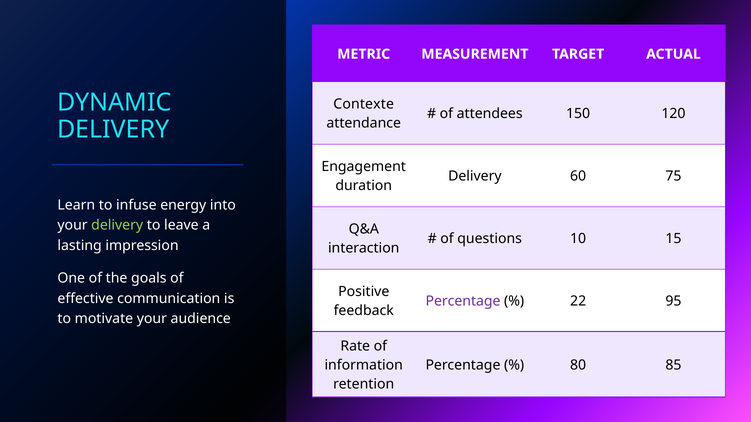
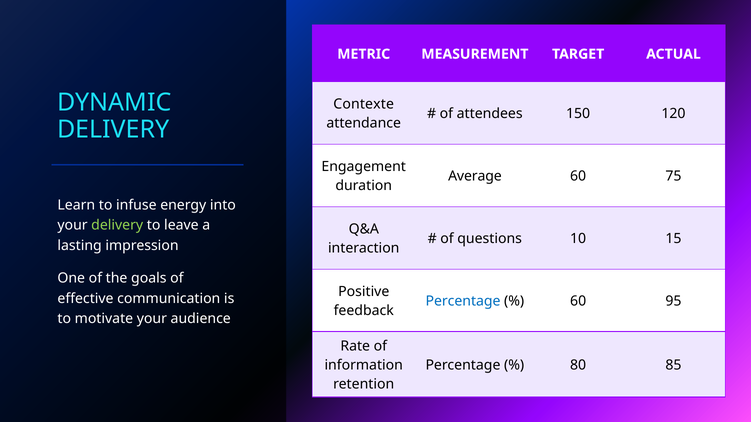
Delivery at (475, 176): Delivery -> Average
Percentage at (463, 301) colour: purple -> blue
22 at (578, 301): 22 -> 60
